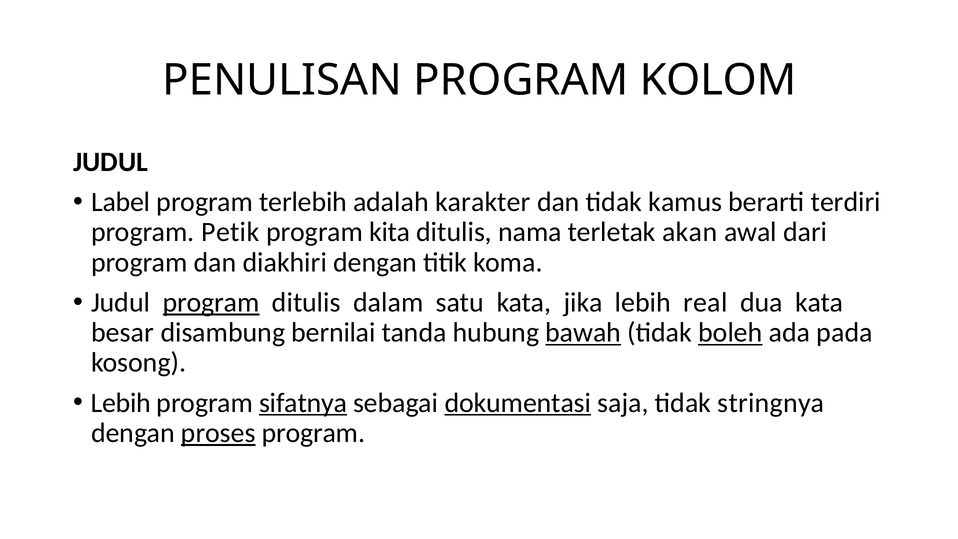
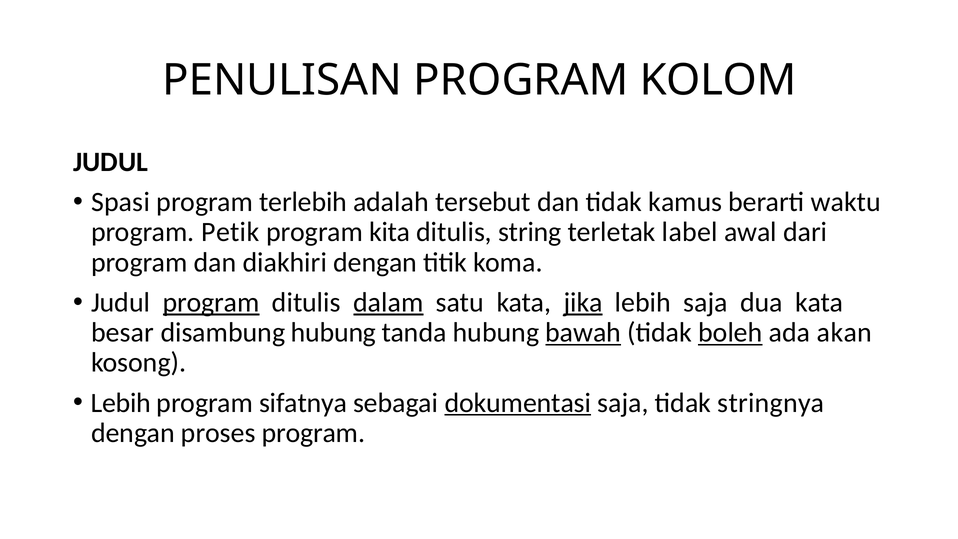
Label: Label -> Spasi
karakter: karakter -> tersebut
terdiri: terdiri -> waktu
nama: nama -> string
akan: akan -> label
dalam underline: none -> present
jika underline: none -> present
lebih real: real -> saja
disambung bernilai: bernilai -> hubung
pada: pada -> akan
sifatnya underline: present -> none
proses underline: present -> none
